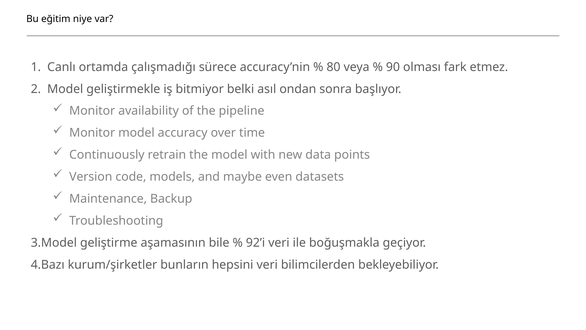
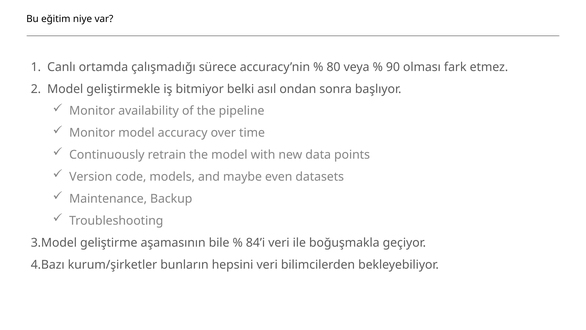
92’i: 92’i -> 84’i
